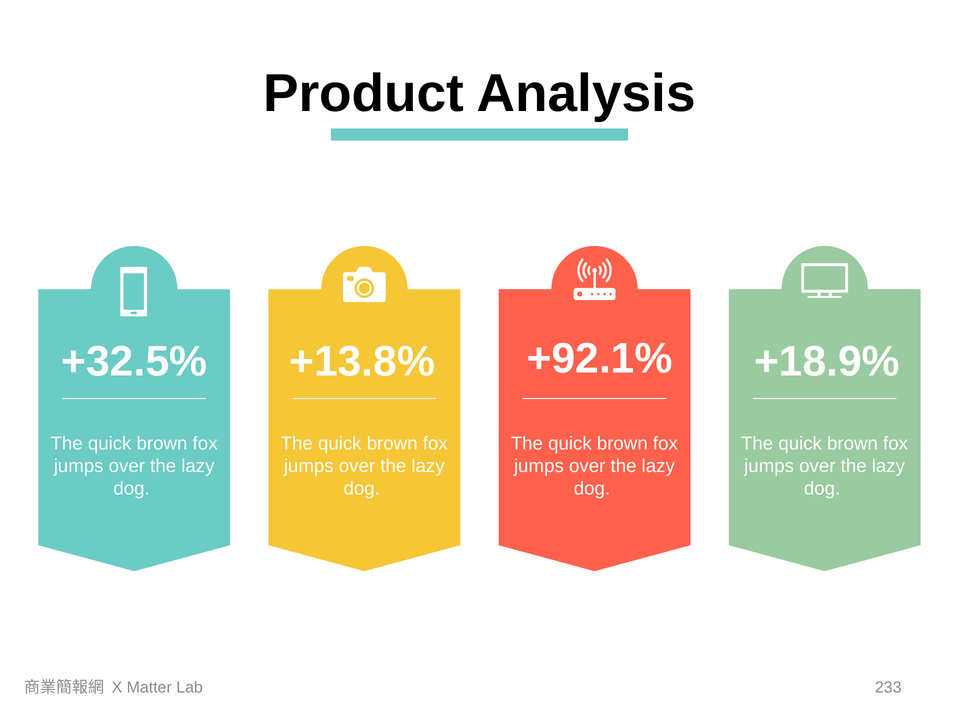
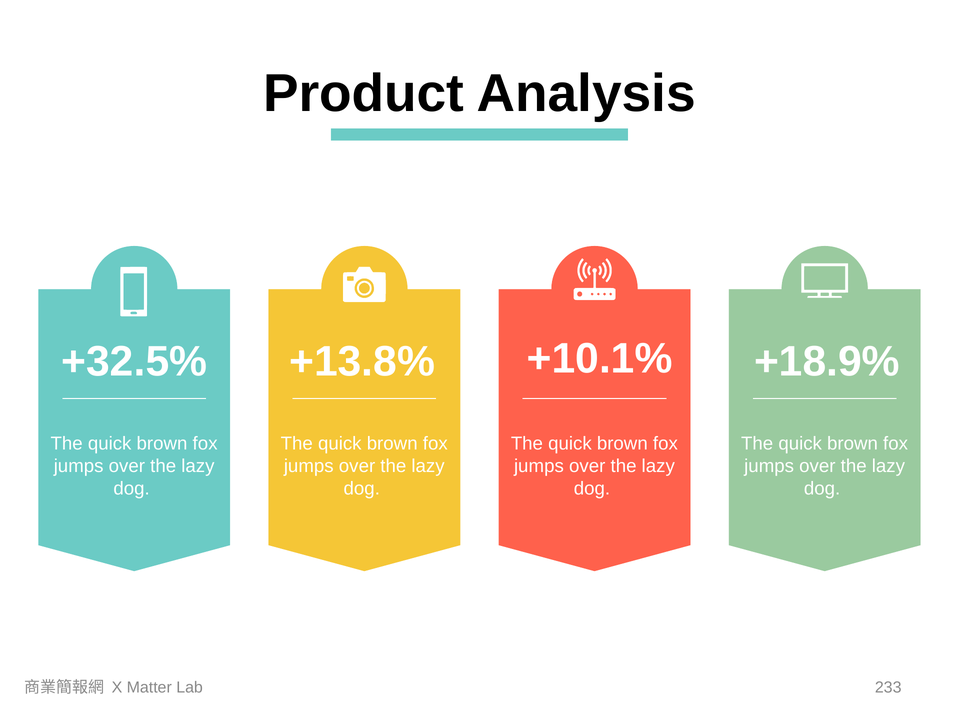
+92.1%: +92.1% -> +10.1%
